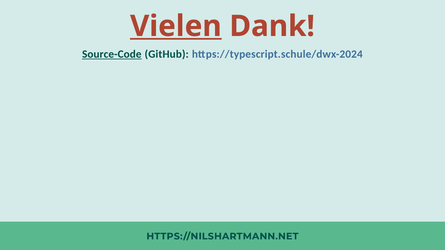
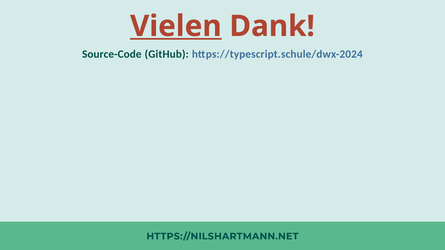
Source-Code underline: present -> none
